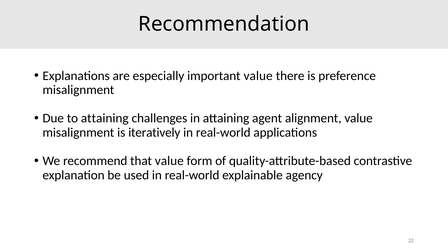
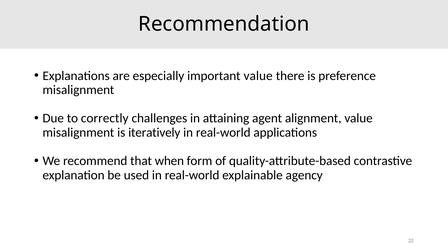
to attaining: attaining -> correctly
that value: value -> when
